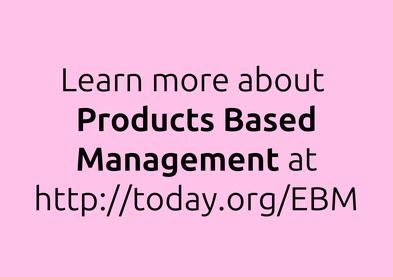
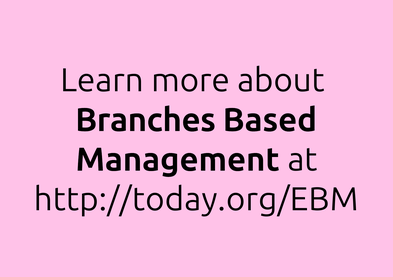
Products: Products -> Branches
